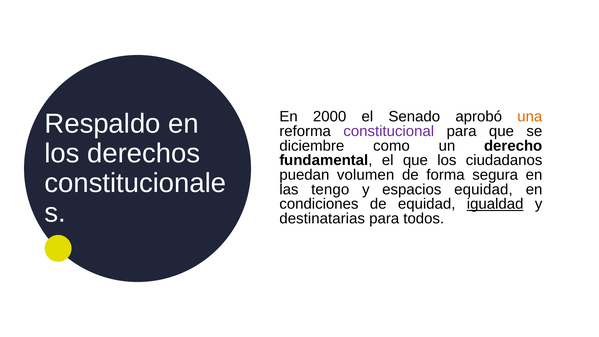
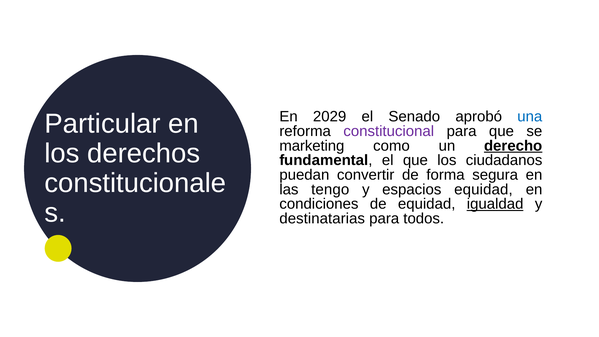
2000: 2000 -> 2029
una colour: orange -> blue
Respaldo: Respaldo -> Particular
diciembre: diciembre -> marketing
derecho underline: none -> present
volumen: volumen -> convertir
